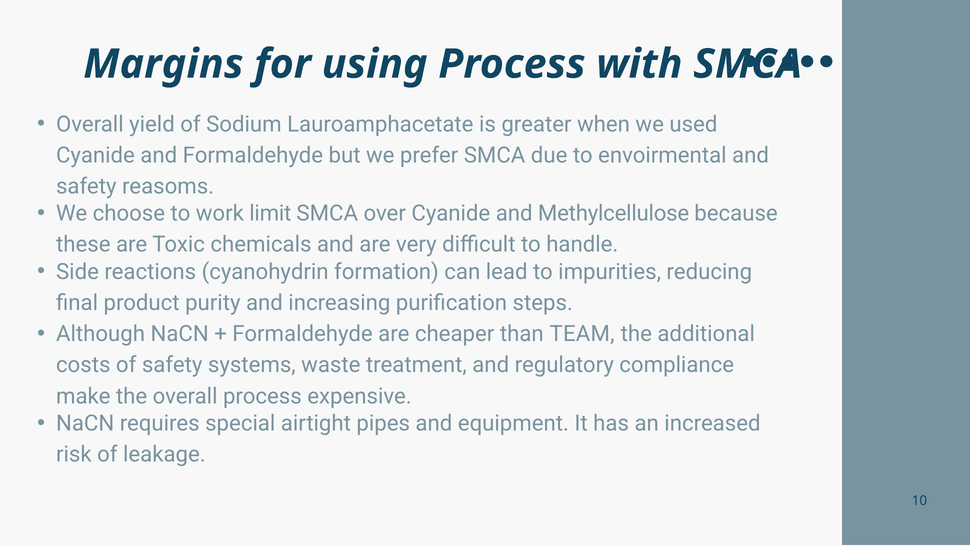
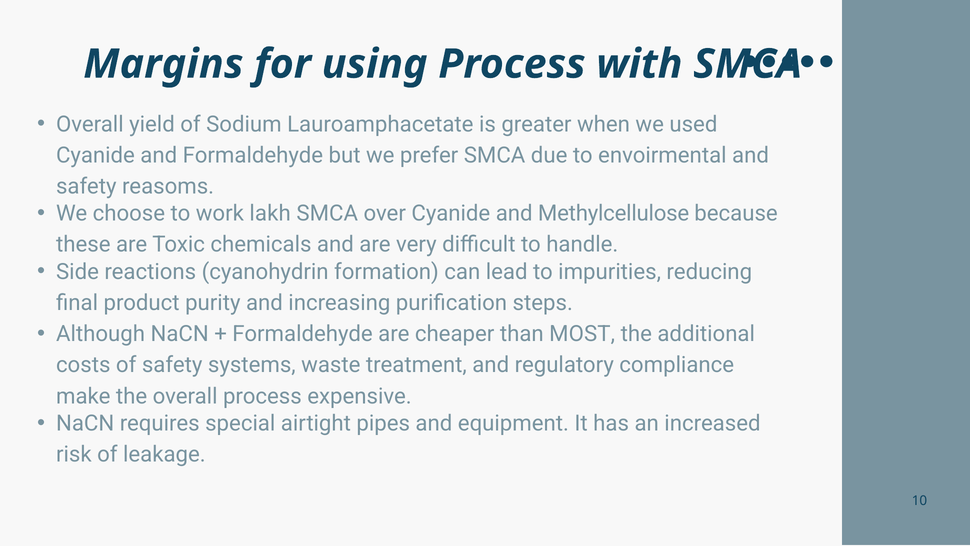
limit: limit -> lakh
TEAM: TEAM -> MOST
